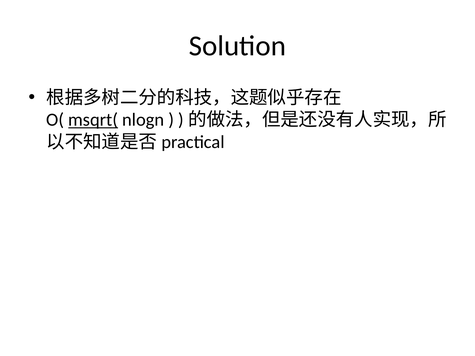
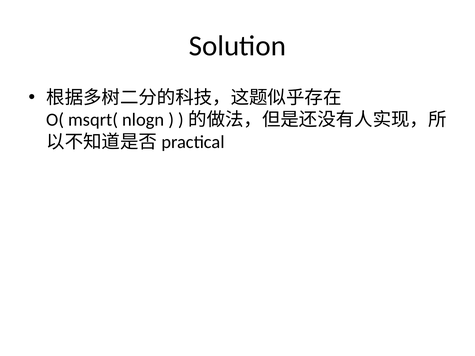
msqrt( underline: present -> none
